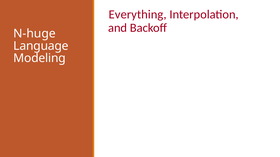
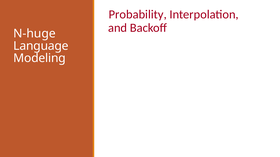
Everything: Everything -> Probability
